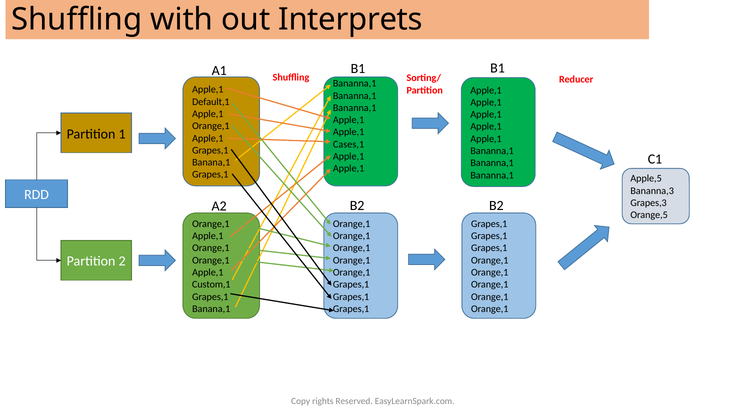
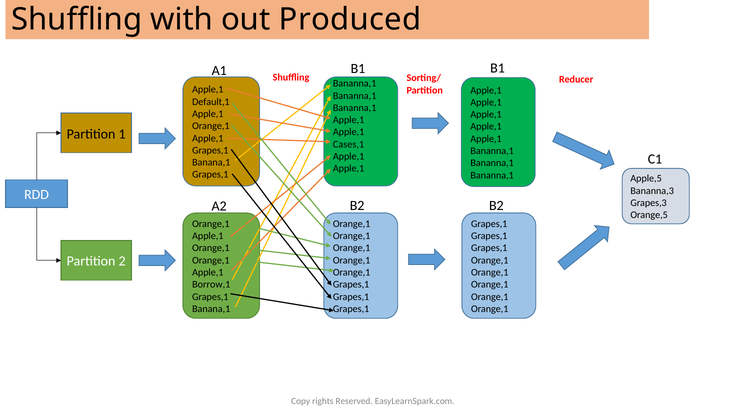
Interprets: Interprets -> Produced
Custom,1: Custom,1 -> Borrow,1
